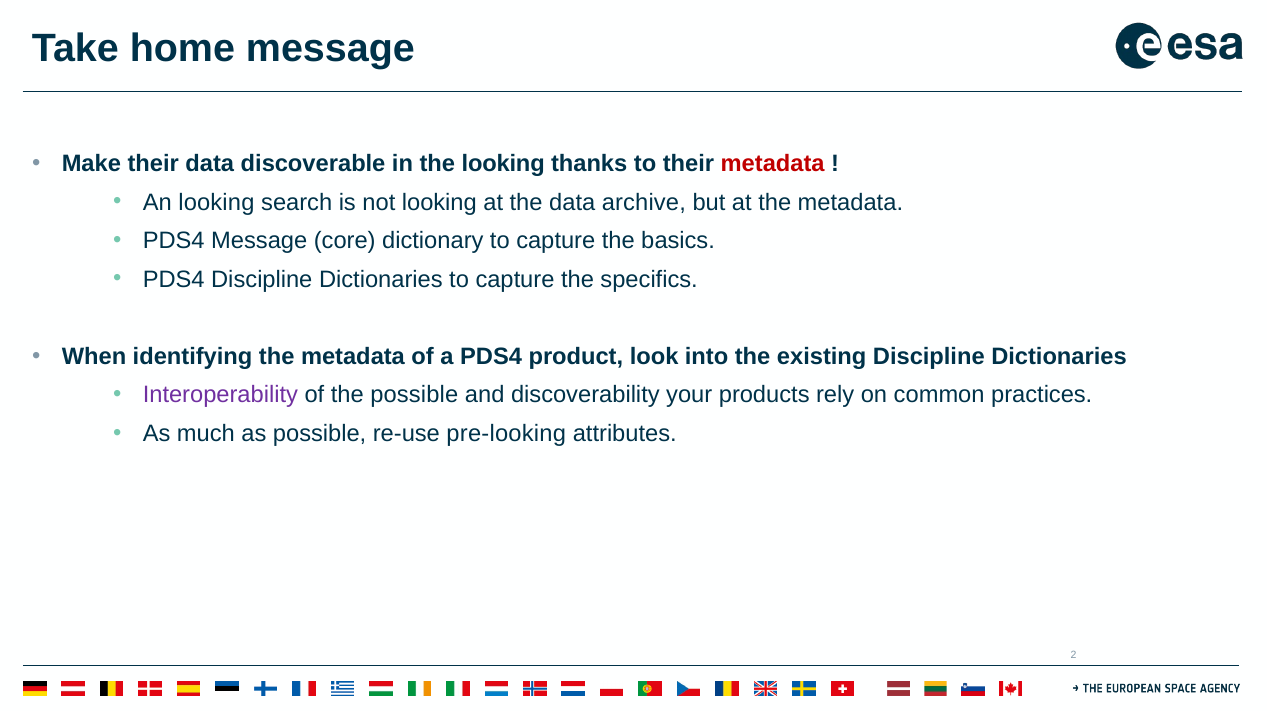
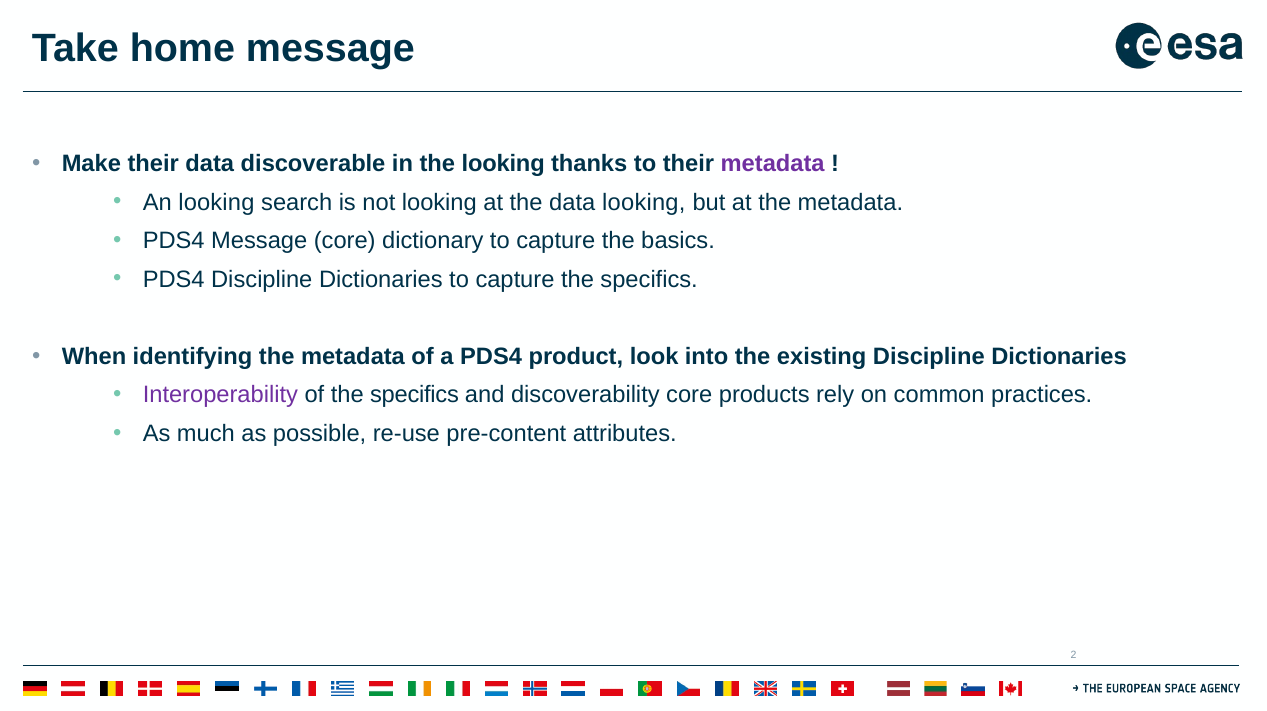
metadata at (773, 164) colour: red -> purple
data archive: archive -> looking
of the possible: possible -> specifics
discoverability your: your -> core
pre-looking: pre-looking -> pre-content
